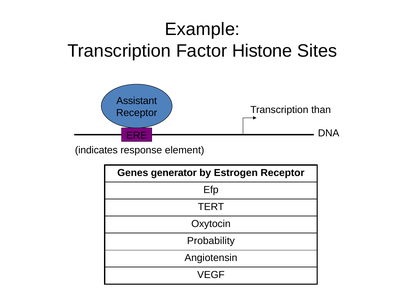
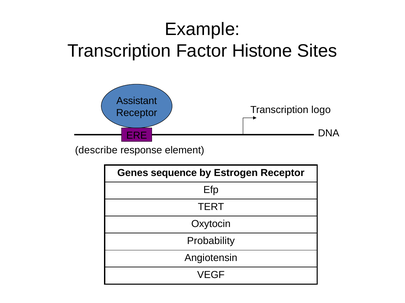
than: than -> logo
indicates: indicates -> describe
generator: generator -> sequence
